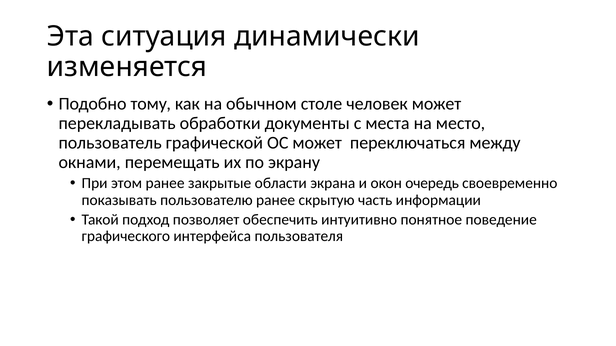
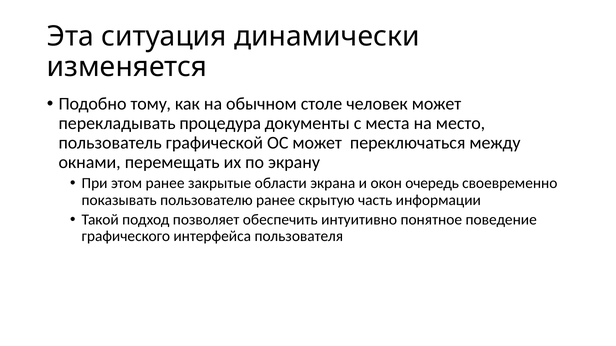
обработки: обработки -> процедура
